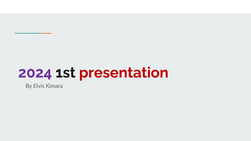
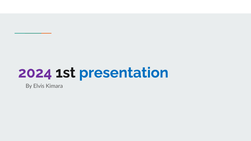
presentation colour: red -> blue
